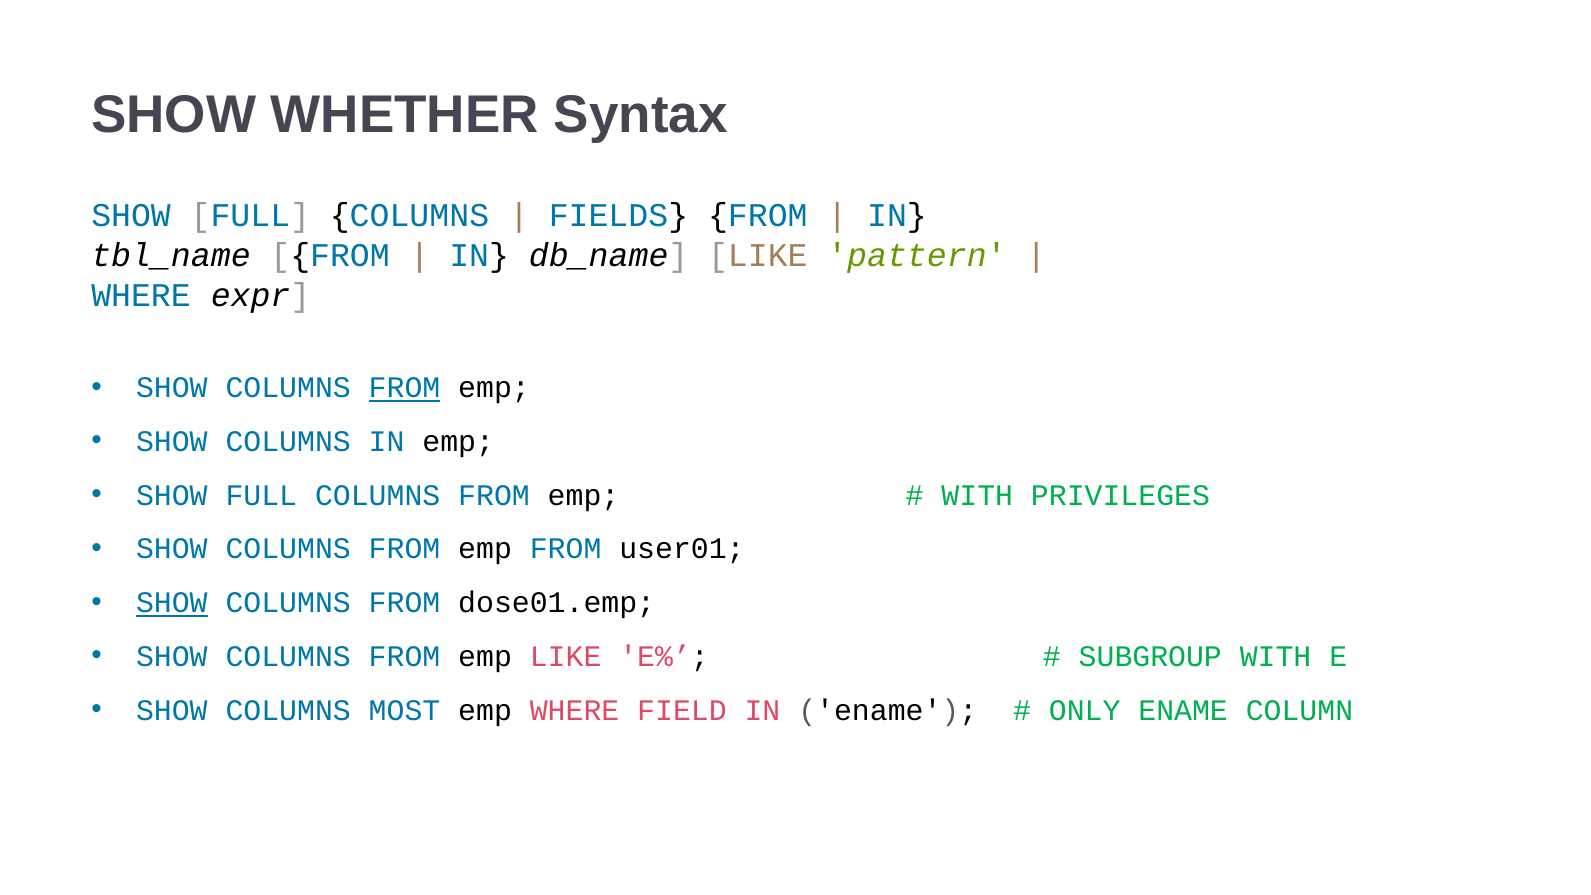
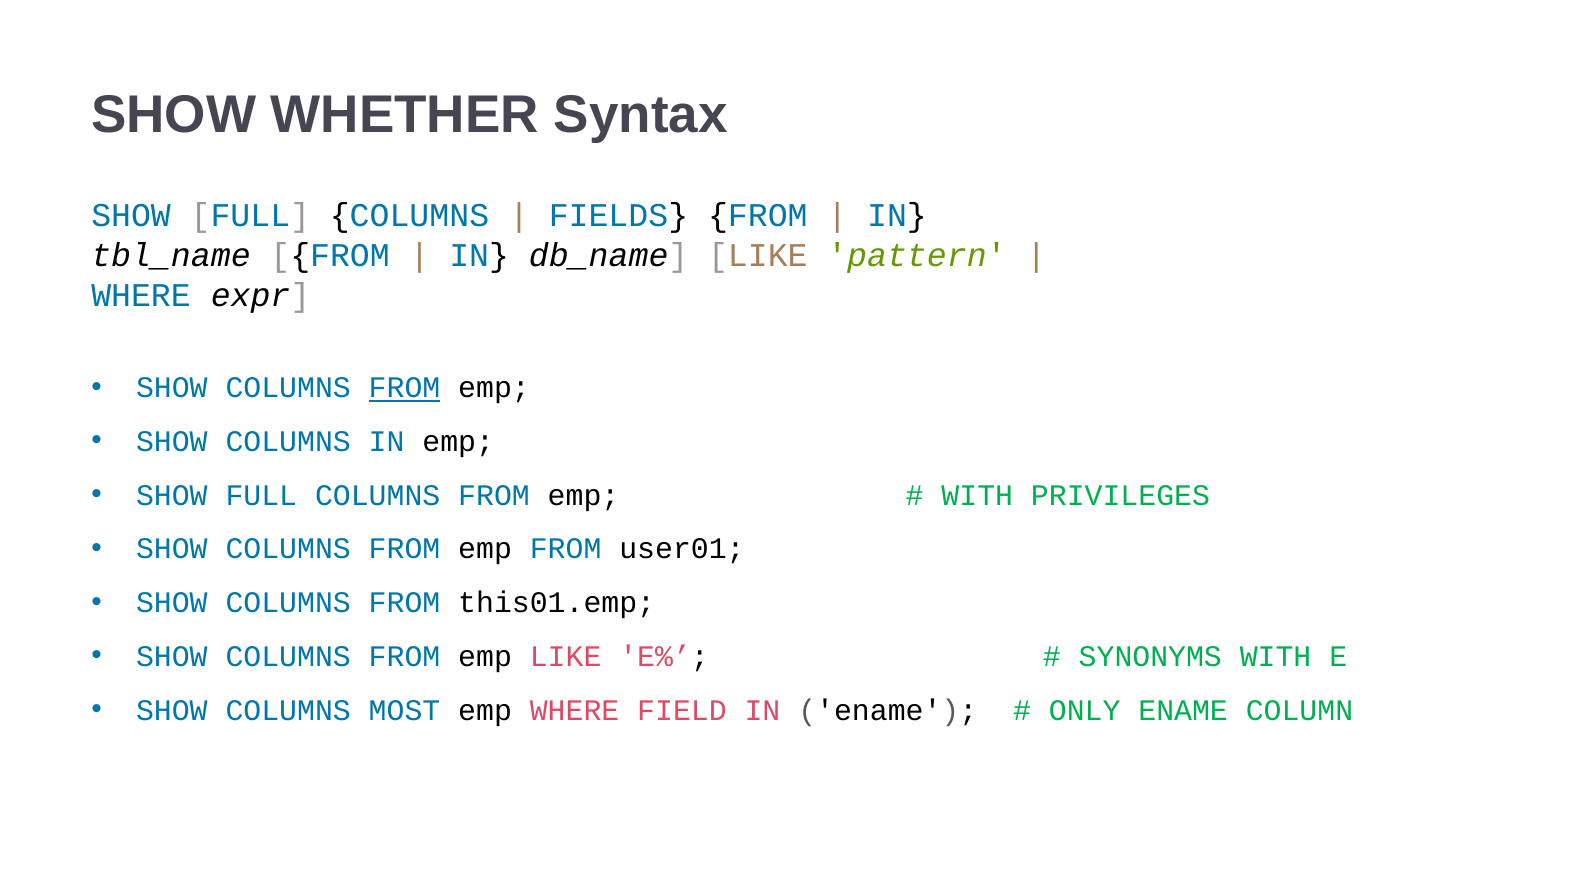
SHOW at (172, 603) underline: present -> none
dose01.emp: dose01.emp -> this01.emp
SUBGROUP: SUBGROUP -> SYNONYMS
